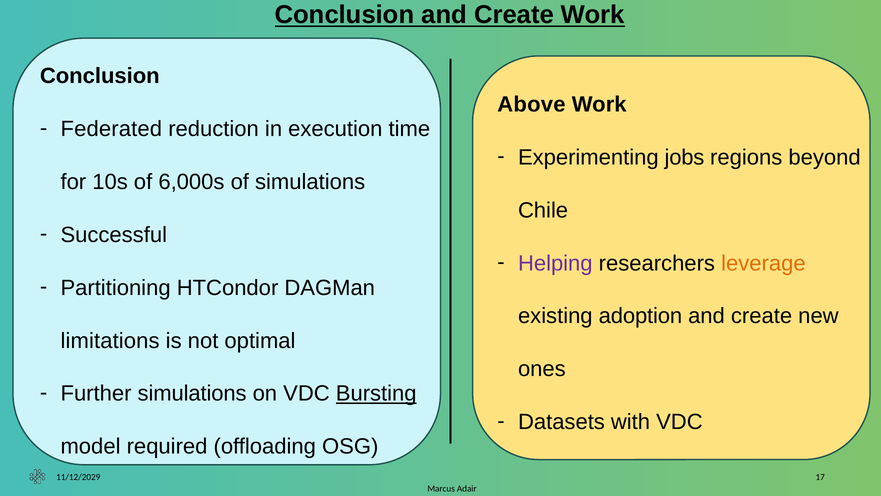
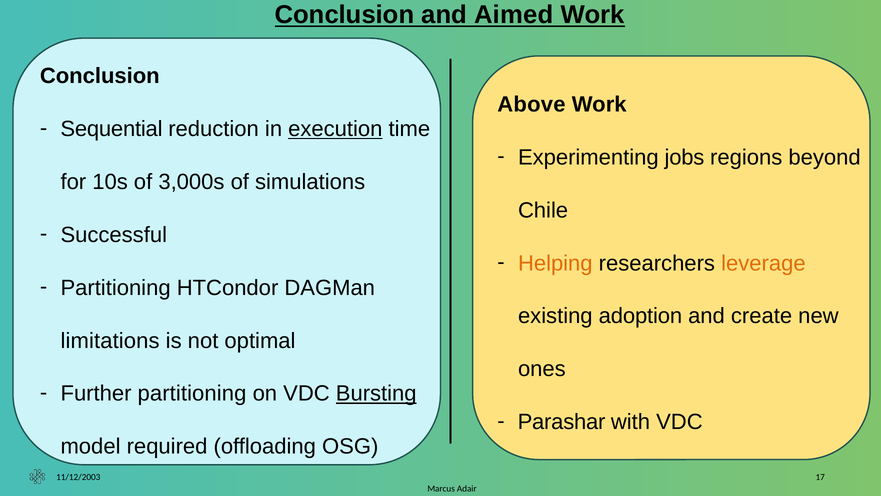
Conclusion and Create: Create -> Aimed
Federated: Federated -> Sequential
execution underline: none -> present
6,000s: 6,000s -> 3,000s
Helping colour: purple -> orange
Further simulations: simulations -> partitioning
Datasets: Datasets -> Parashar
11/12/2029: 11/12/2029 -> 11/12/2003
